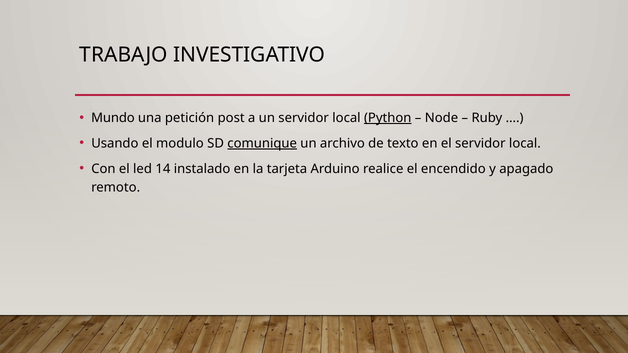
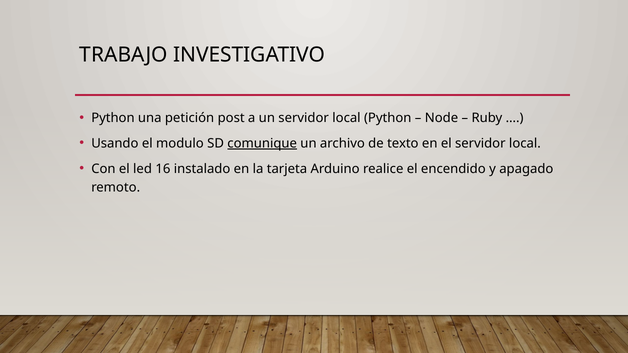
Mundo at (113, 118): Mundo -> Python
Python at (388, 118) underline: present -> none
14: 14 -> 16
